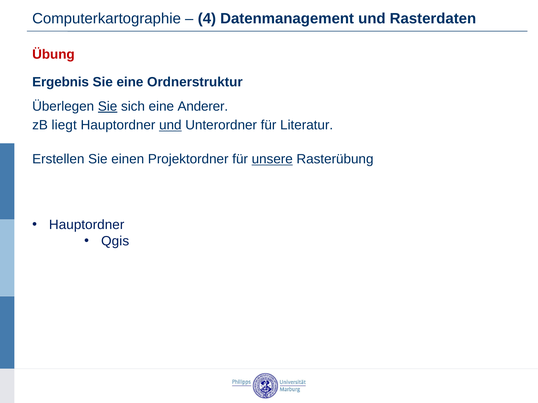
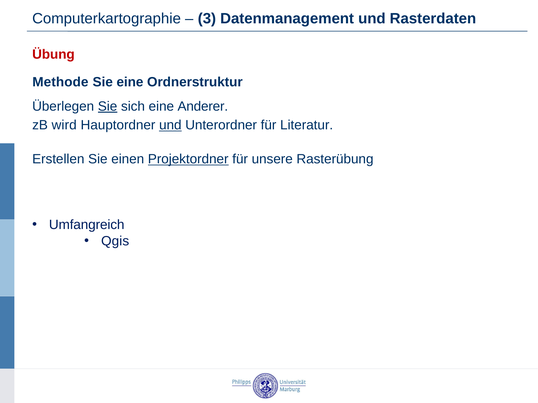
4: 4 -> 3
Ergebnis: Ergebnis -> Methode
liegt: liegt -> wird
Projektordner underline: none -> present
unsere underline: present -> none
Hauptordner at (87, 225): Hauptordner -> Umfangreich
